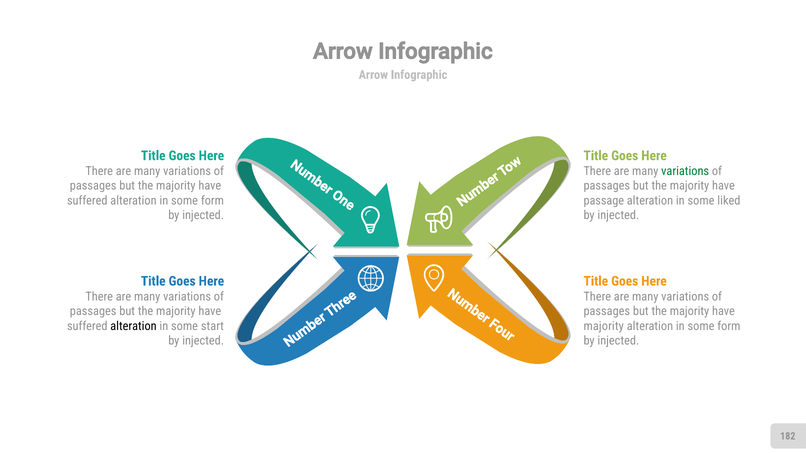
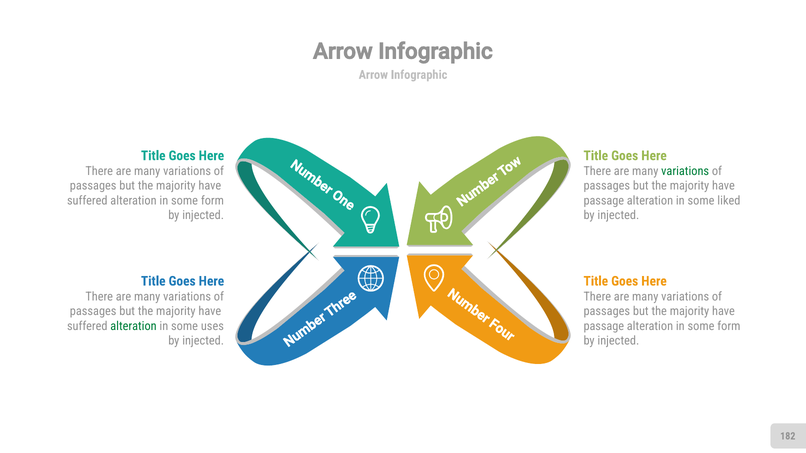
alteration at (134, 326) colour: black -> green
start: start -> uses
majority at (604, 326): majority -> passage
